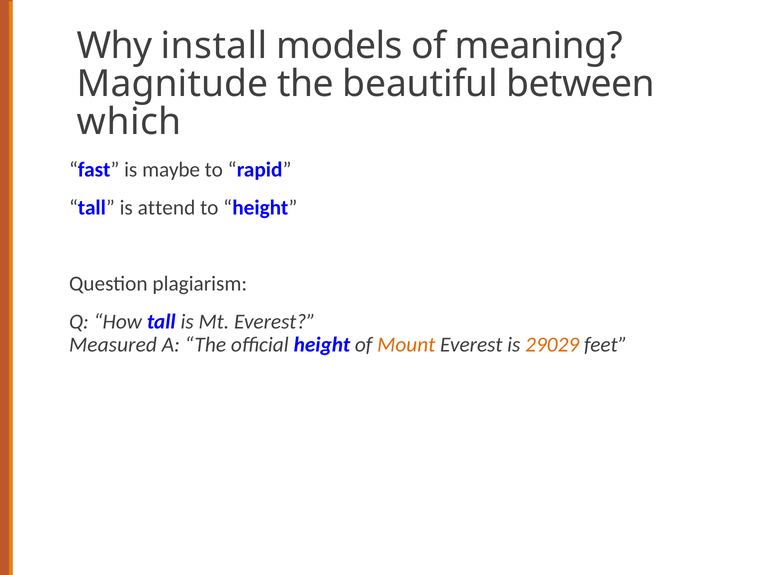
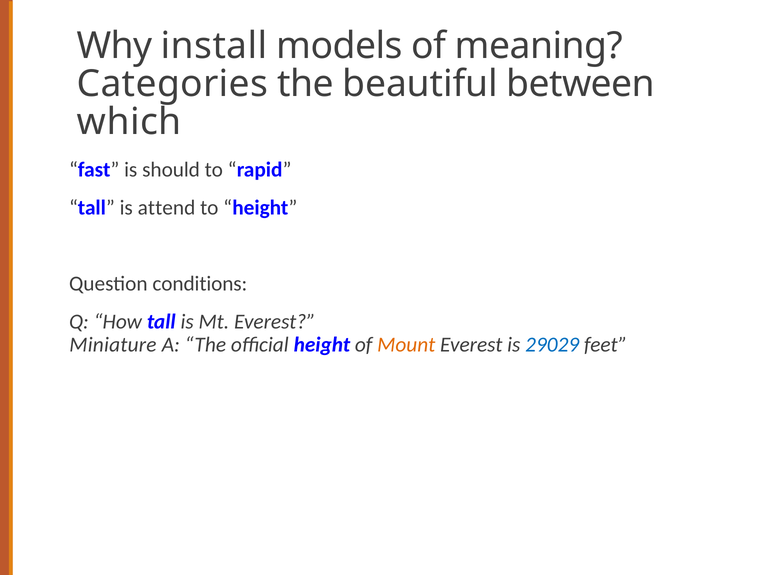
Magnitude: Magnitude -> Categories
maybe: maybe -> should
plagiarism: plagiarism -> conditions
Measured: Measured -> Miniature
29029 colour: orange -> blue
